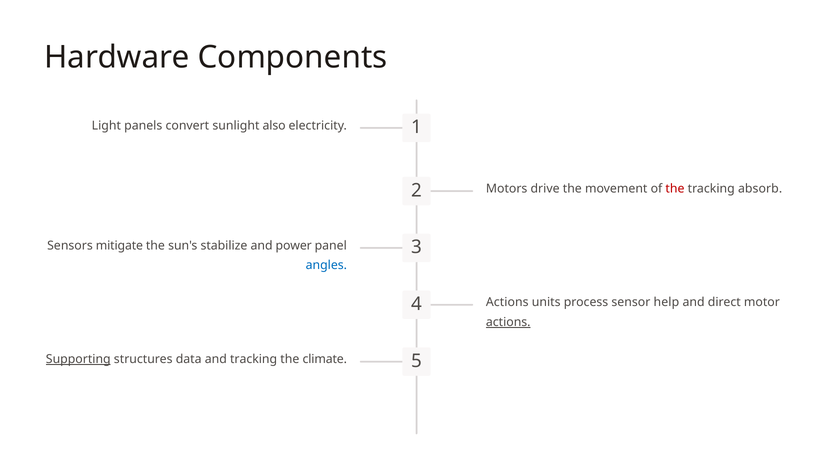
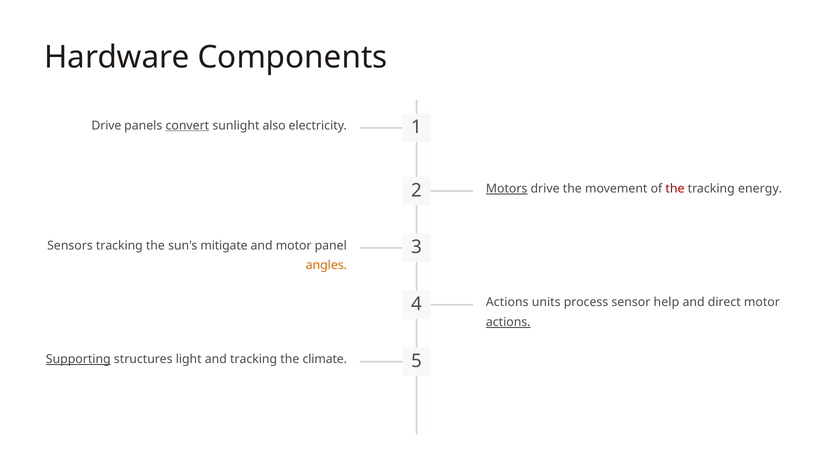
Light at (106, 125): Light -> Drive
convert underline: none -> present
Motors underline: none -> present
absorb: absorb -> energy
Sensors mitigate: mitigate -> tracking
stabilize: stabilize -> mitigate
and power: power -> motor
angles colour: blue -> orange
data: data -> light
